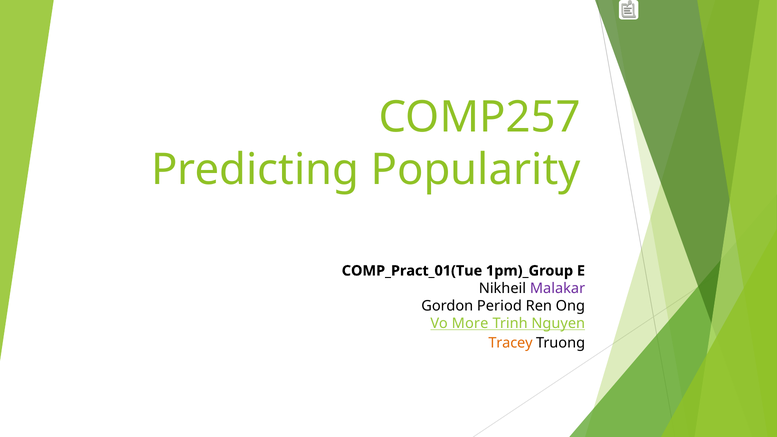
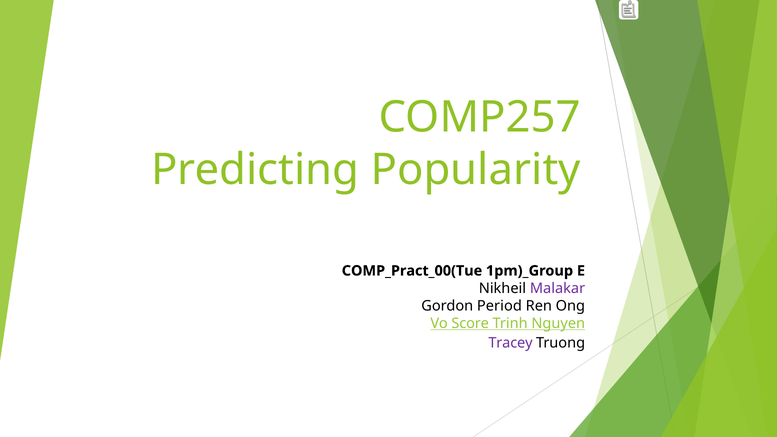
COMP_Pract_01(Tue: COMP_Pract_01(Tue -> COMP_Pract_00(Tue
More: More -> Score
Tracey colour: orange -> purple
